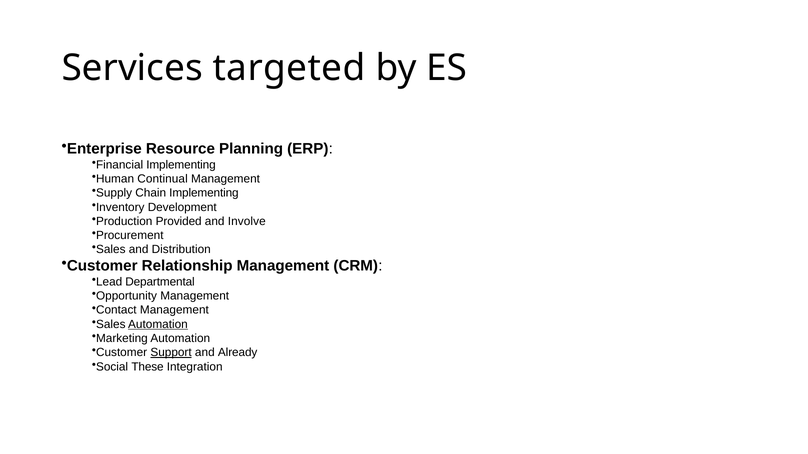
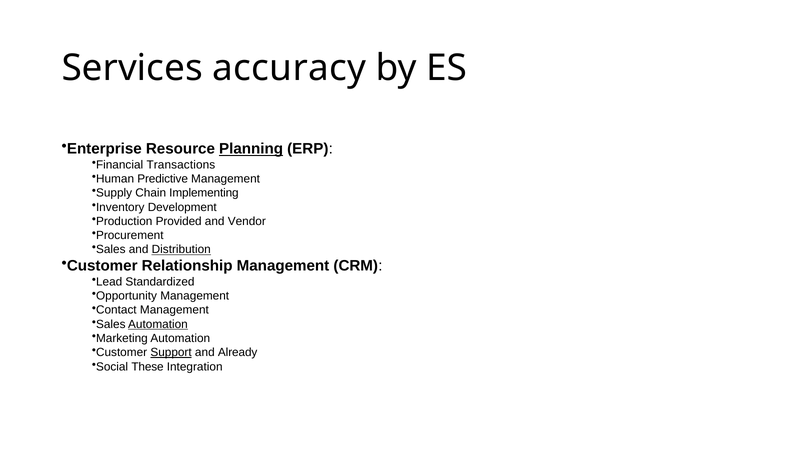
targeted: targeted -> accuracy
Planning underline: none -> present
Financial Implementing: Implementing -> Transactions
Continual: Continual -> Predictive
Involve: Involve -> Vendor
Distribution underline: none -> present
Departmental: Departmental -> Standardized
